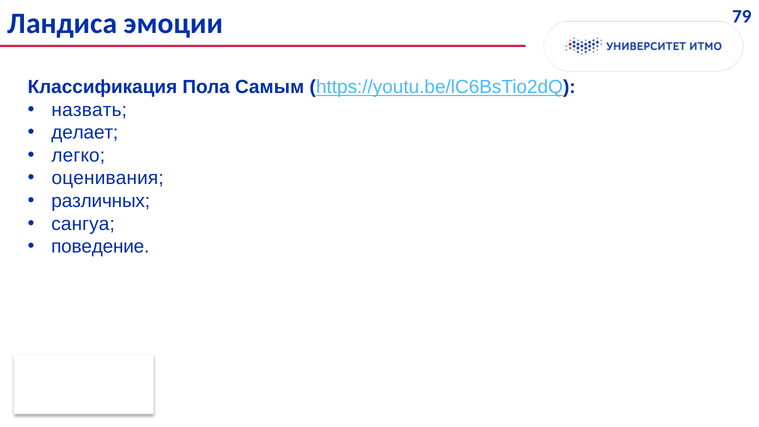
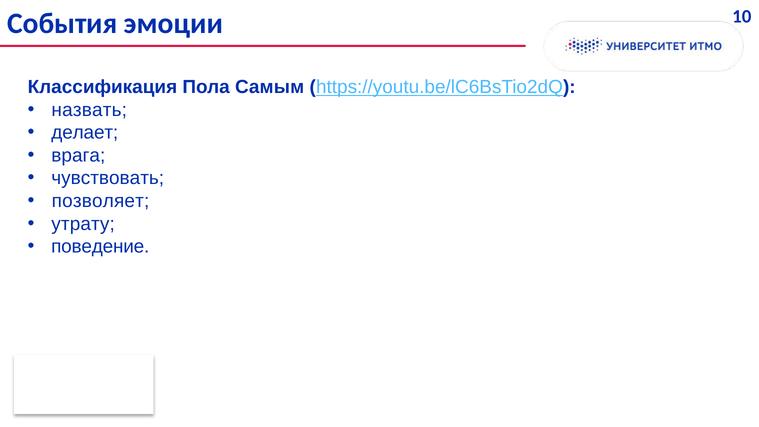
Ландиса: Ландиса -> События
79: 79 -> 10
легко: легко -> врага
оценивания: оценивания -> чувствовать
различных: различных -> позволяет
сангуа: сангуа -> утрату
